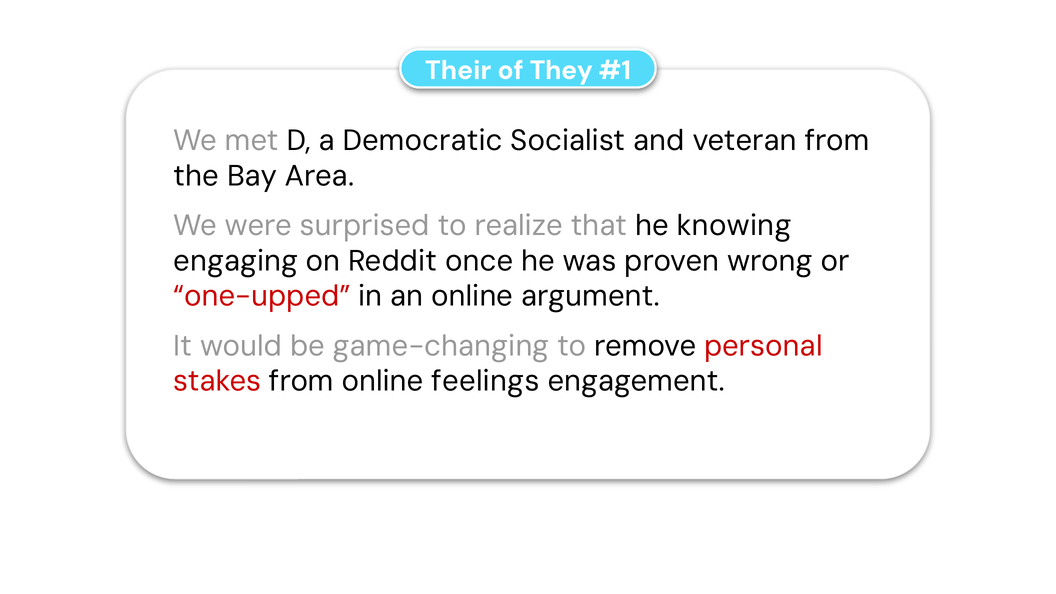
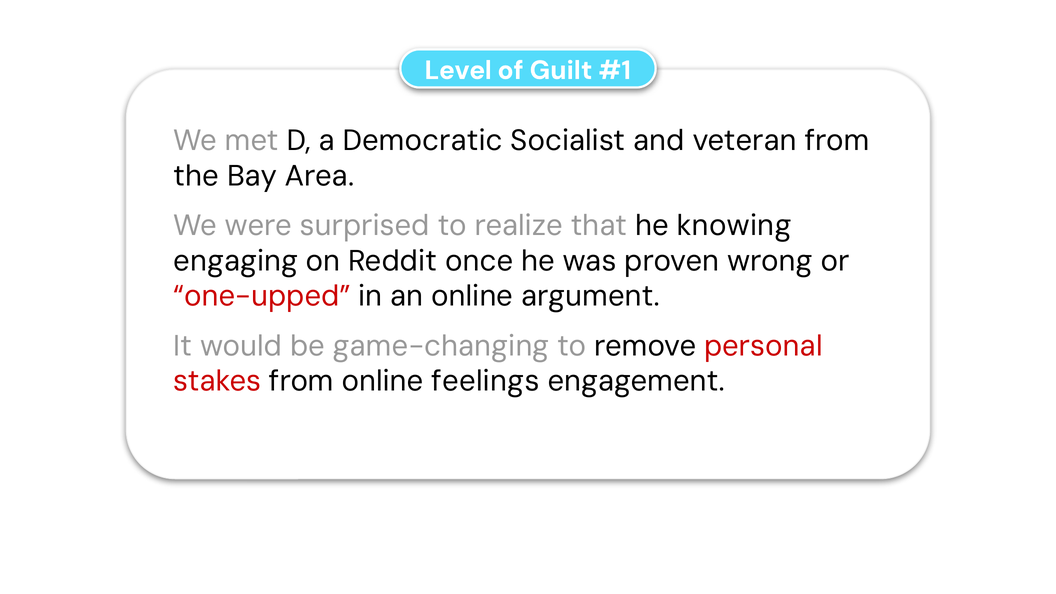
Their: Their -> Level
They: They -> Guilt
